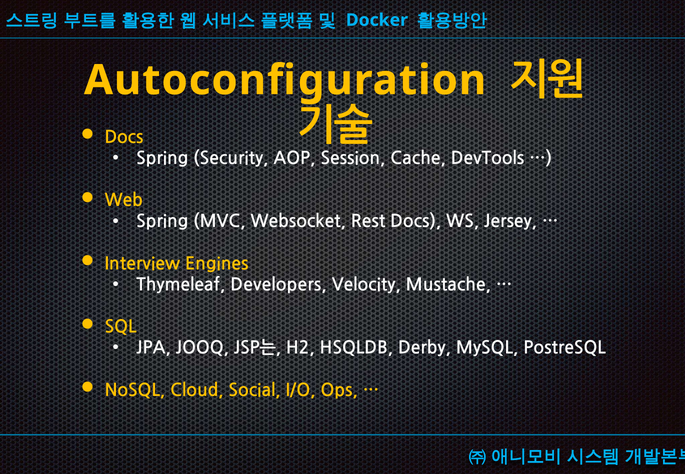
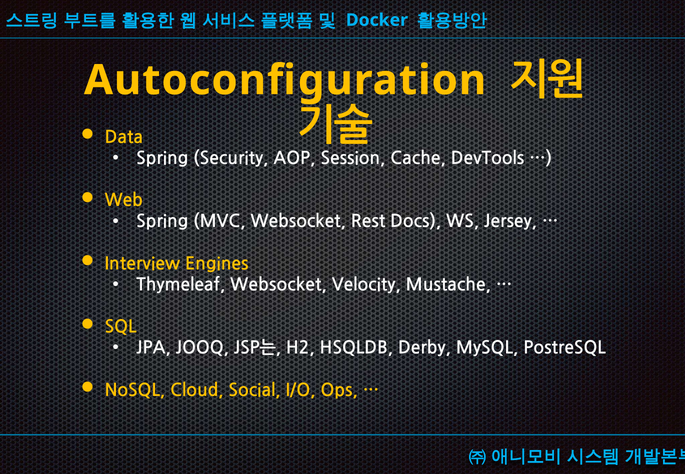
Docs at (124, 137): Docs -> Data
Thymeleaf Developers: Developers -> Websocket
